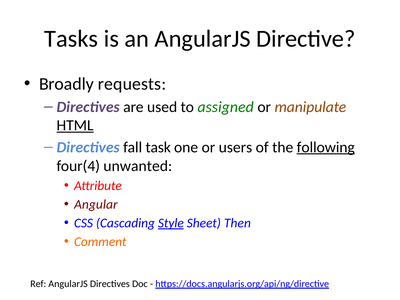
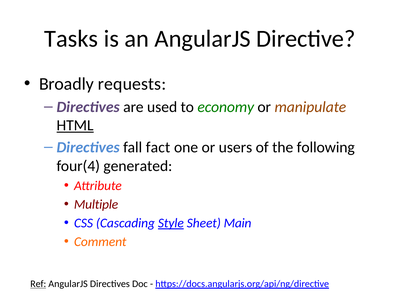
assigned: assigned -> economy
task: task -> fact
following underline: present -> none
unwanted: unwanted -> generated
Angular: Angular -> Multiple
Then: Then -> Main
Ref underline: none -> present
